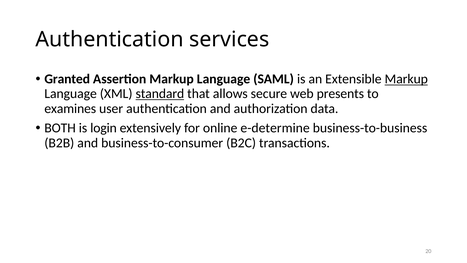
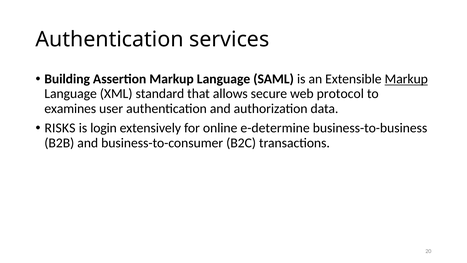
Granted: Granted -> Building
standard underline: present -> none
presents: presents -> protocol
BOTH: BOTH -> RISKS
